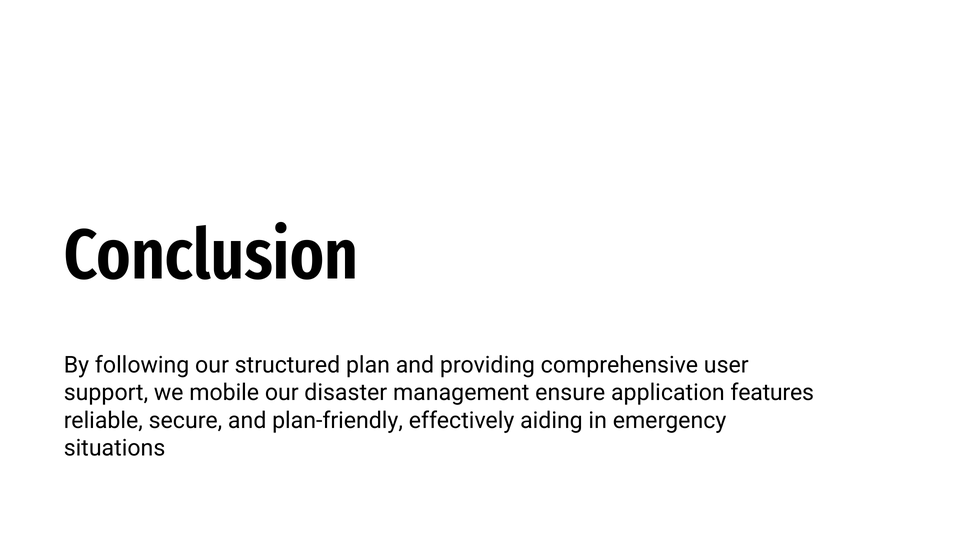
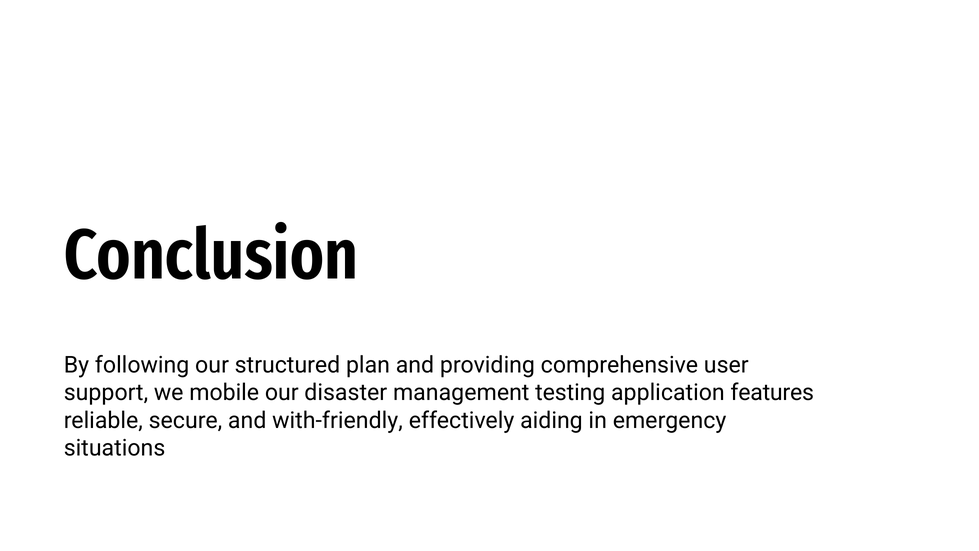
ensure: ensure -> testing
plan-friendly: plan-friendly -> with-friendly
